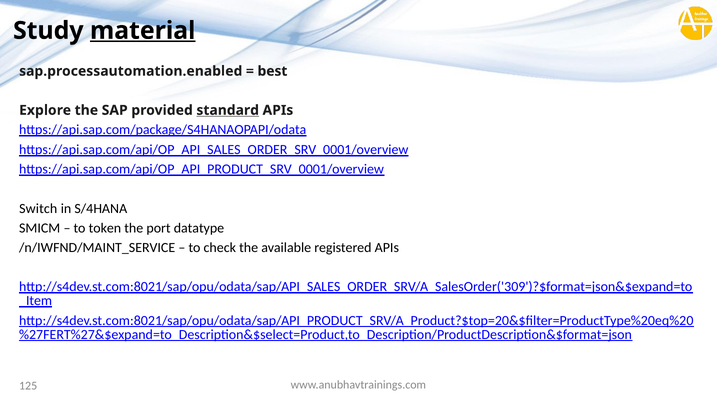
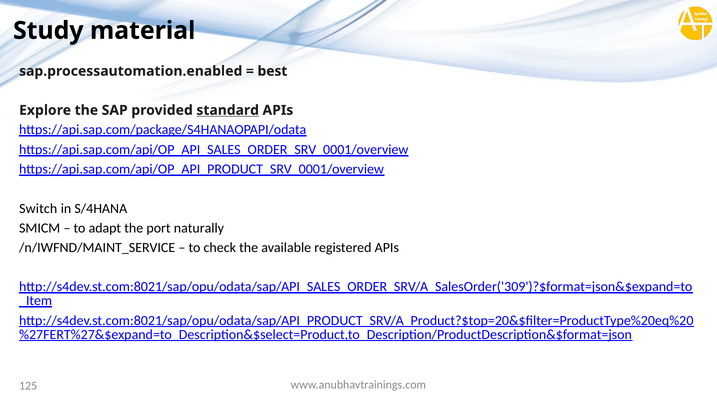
material underline: present -> none
token: token -> adapt
datatype: datatype -> naturally
